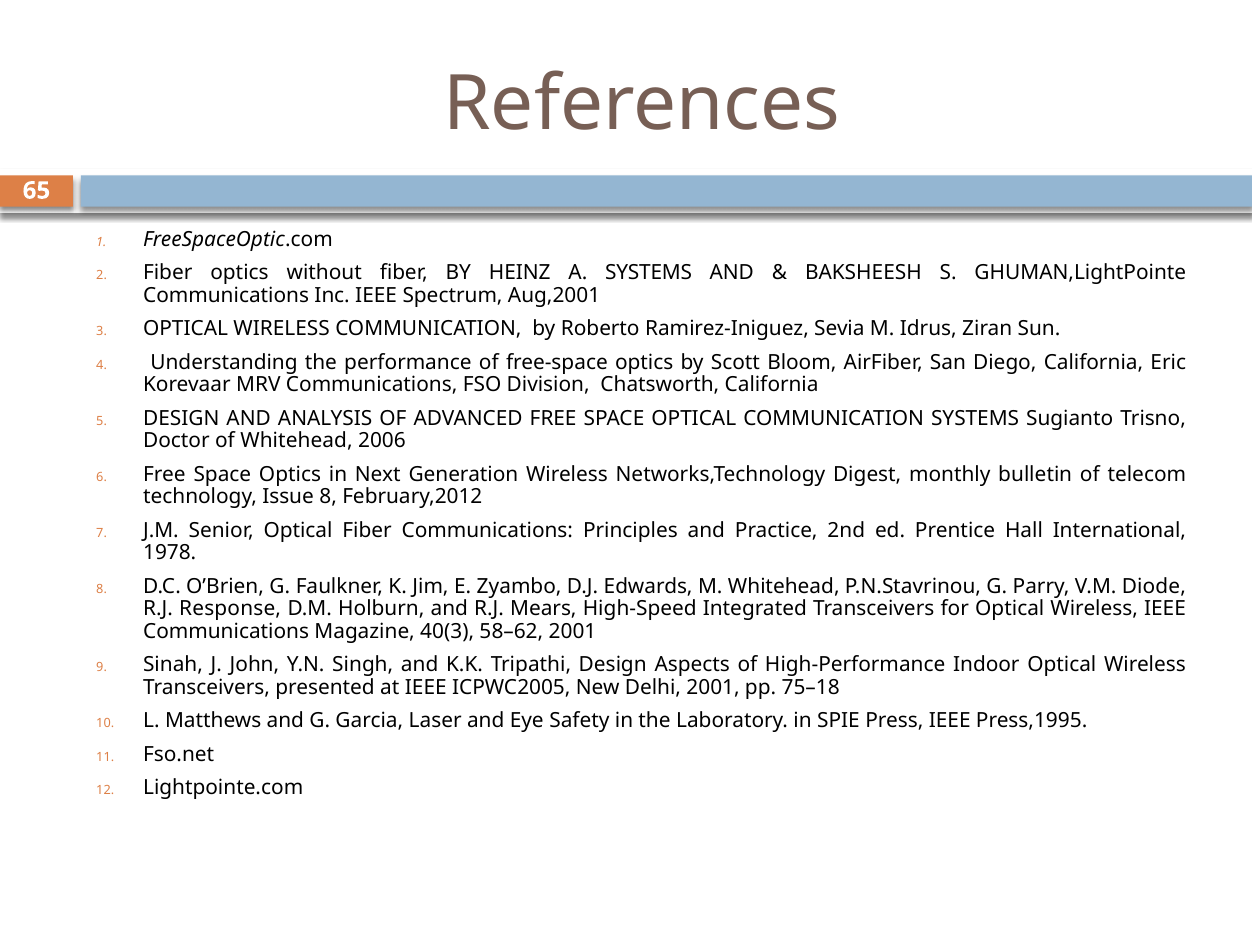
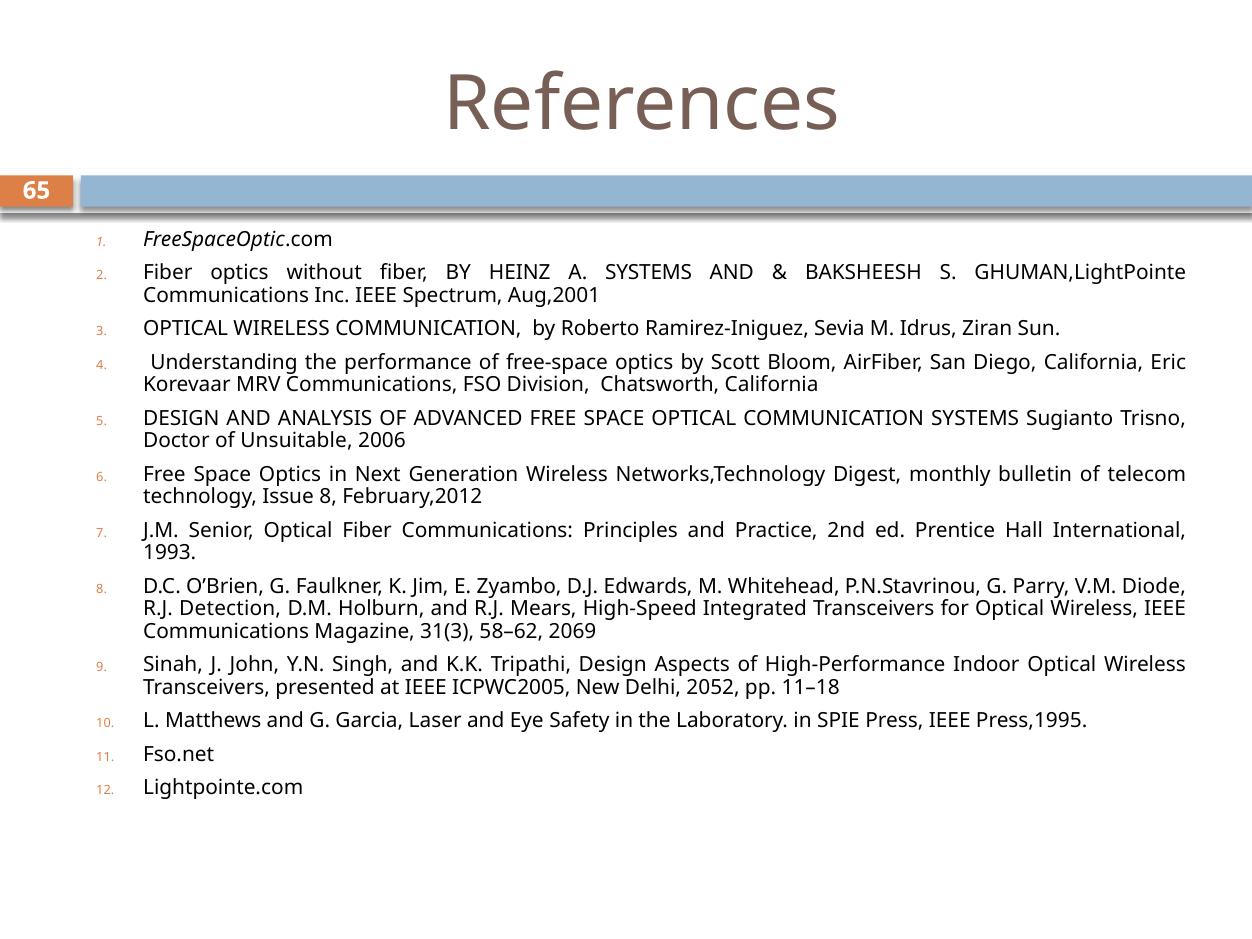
of Whitehead: Whitehead -> Unsuitable
1978: 1978 -> 1993
Response: Response -> Detection
40(3: 40(3 -> 31(3
58–62 2001: 2001 -> 2069
Delhi 2001: 2001 -> 2052
75–18: 75–18 -> 11–18
